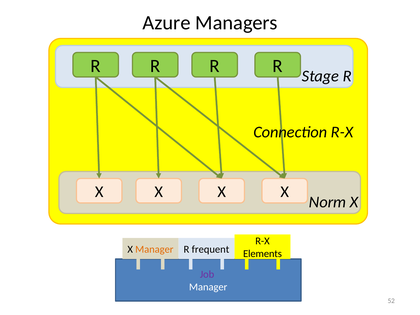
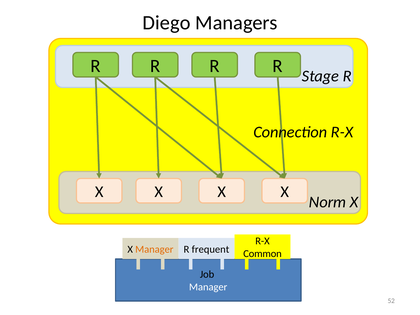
Azure: Azure -> Diego
Elements: Elements -> Common
Job colour: purple -> black
